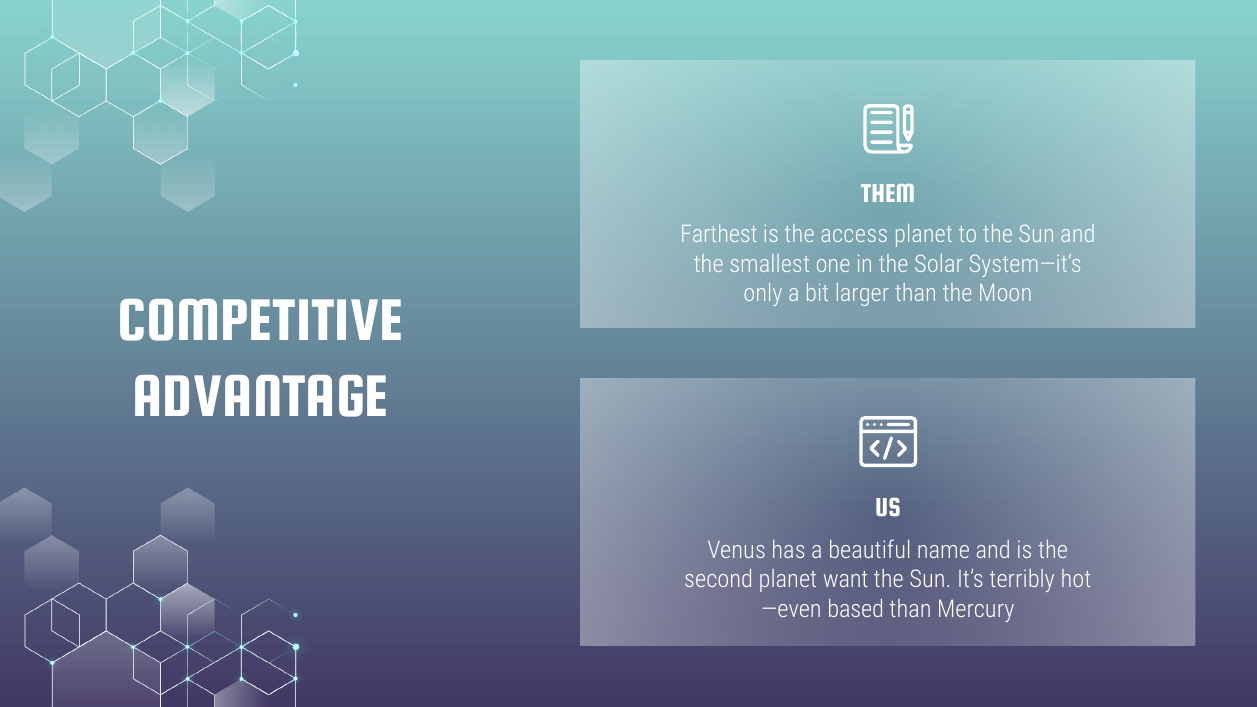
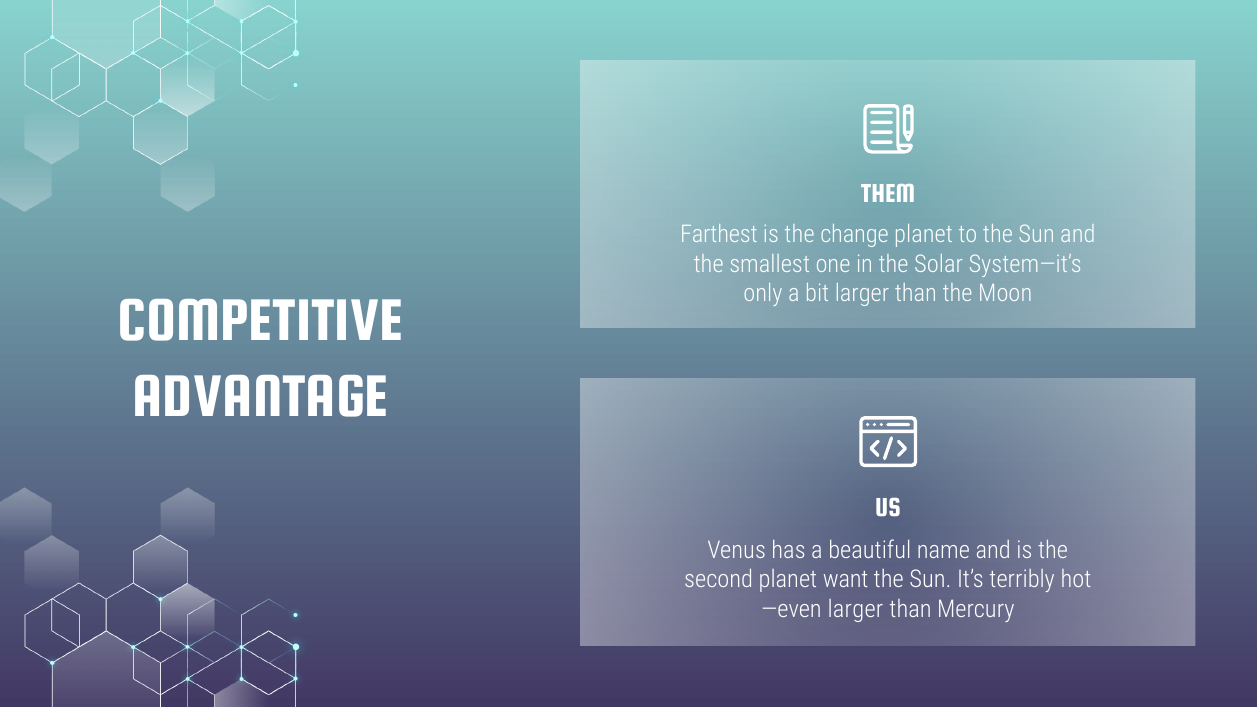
access: access -> change
based at (856, 609): based -> larger
